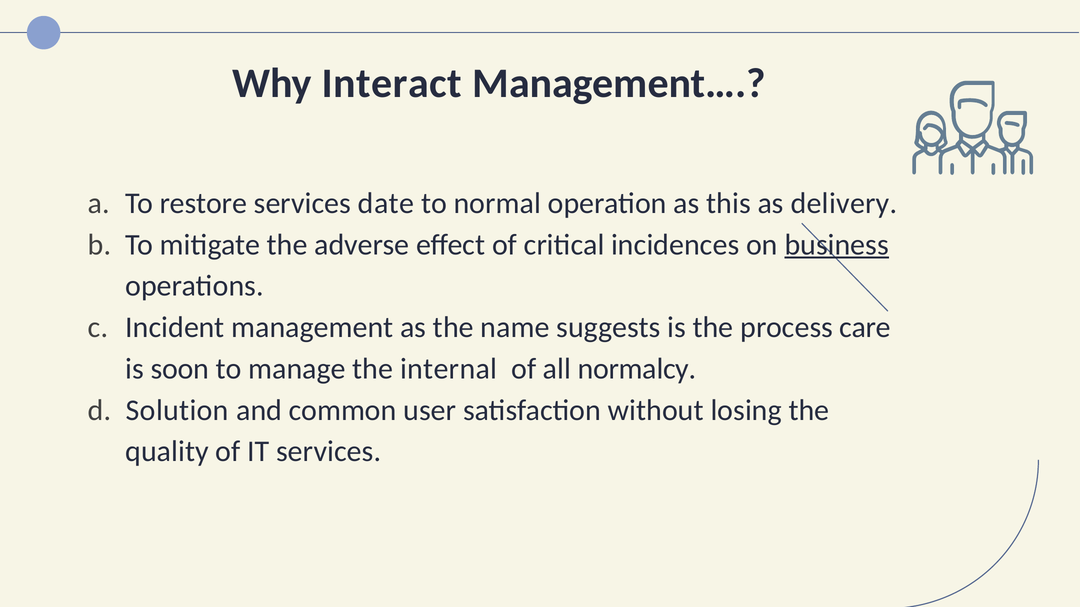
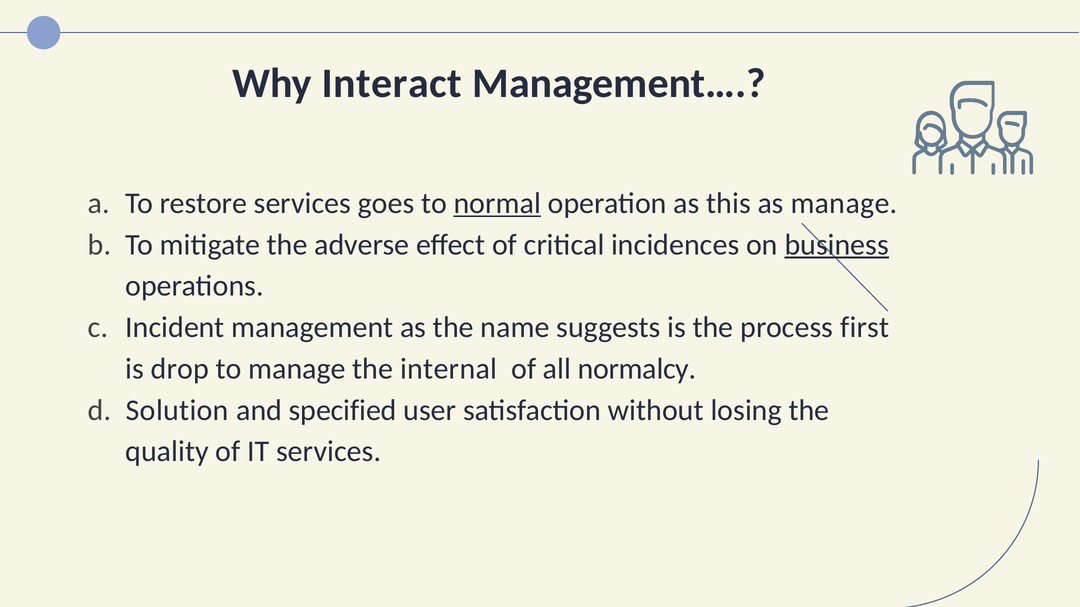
date: date -> goes
normal underline: none -> present
as delivery: delivery -> manage
care: care -> first
soon: soon -> drop
common: common -> specified
